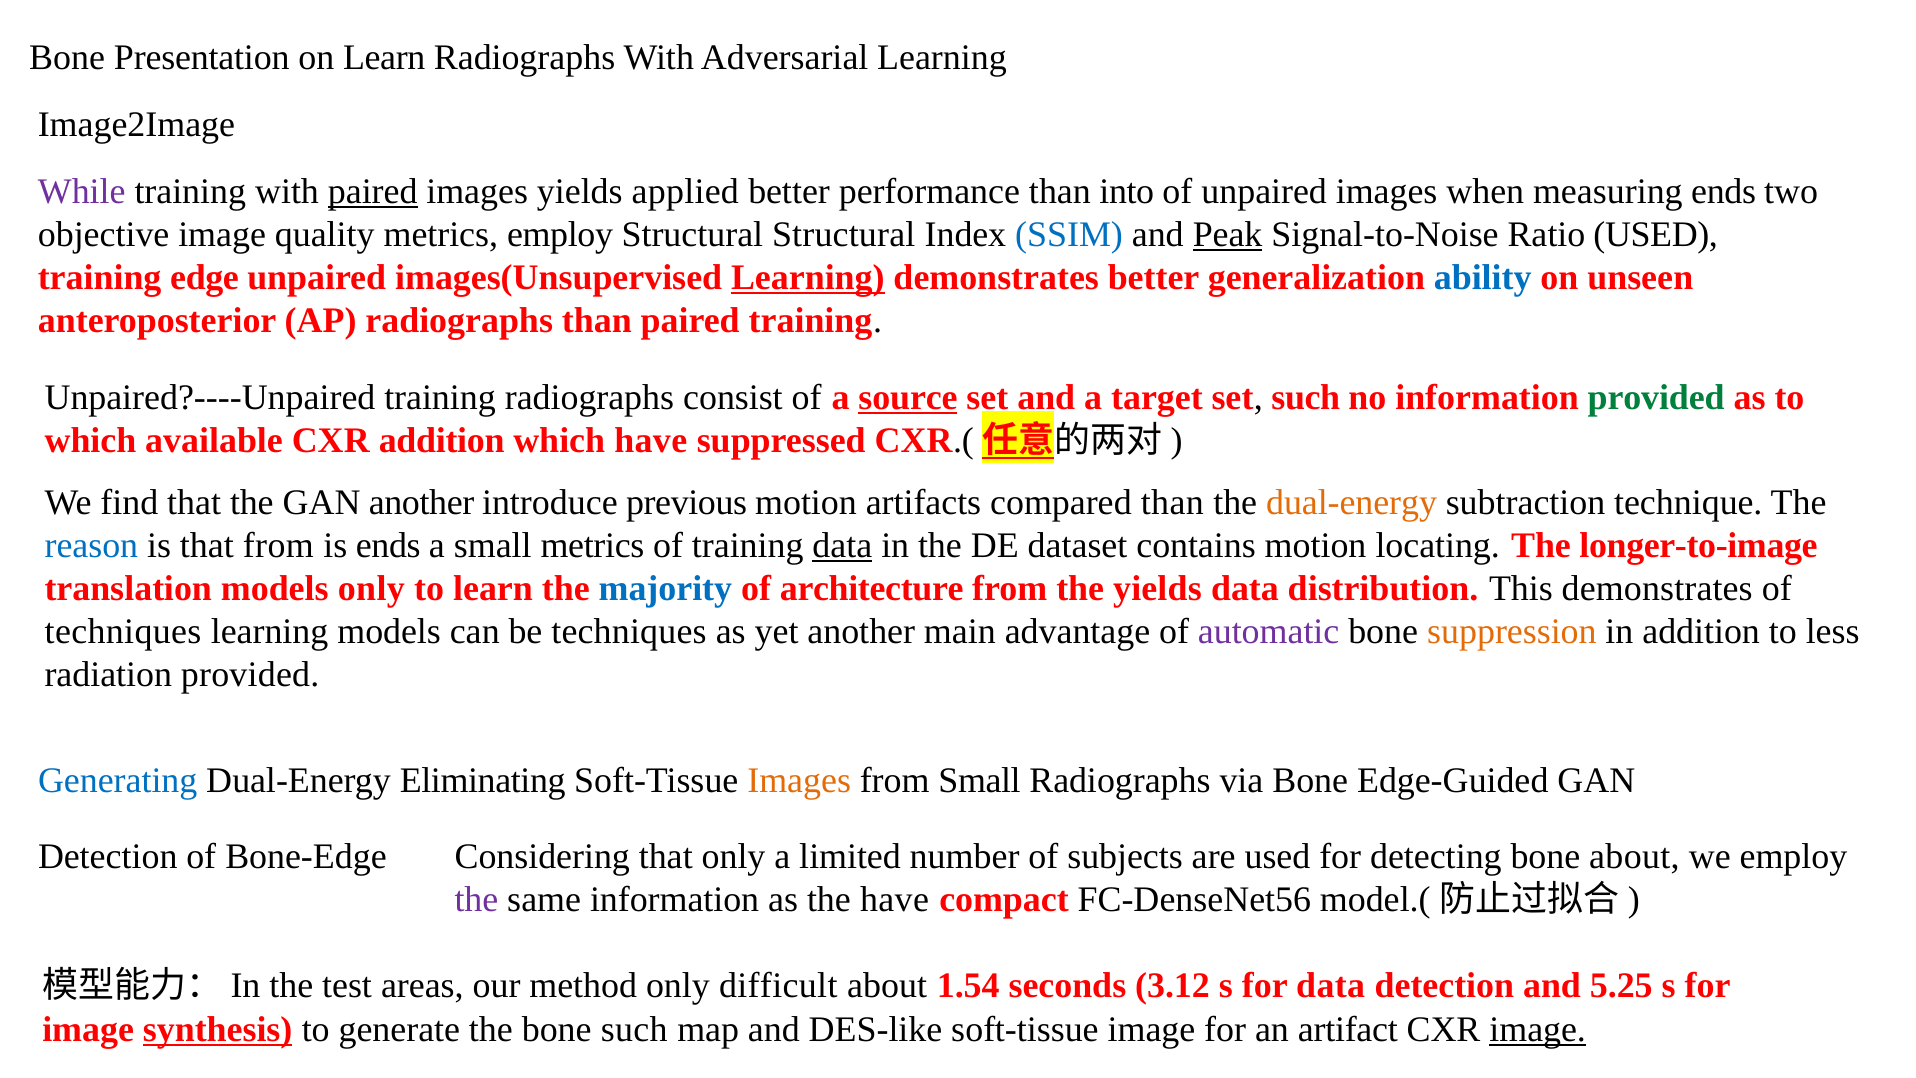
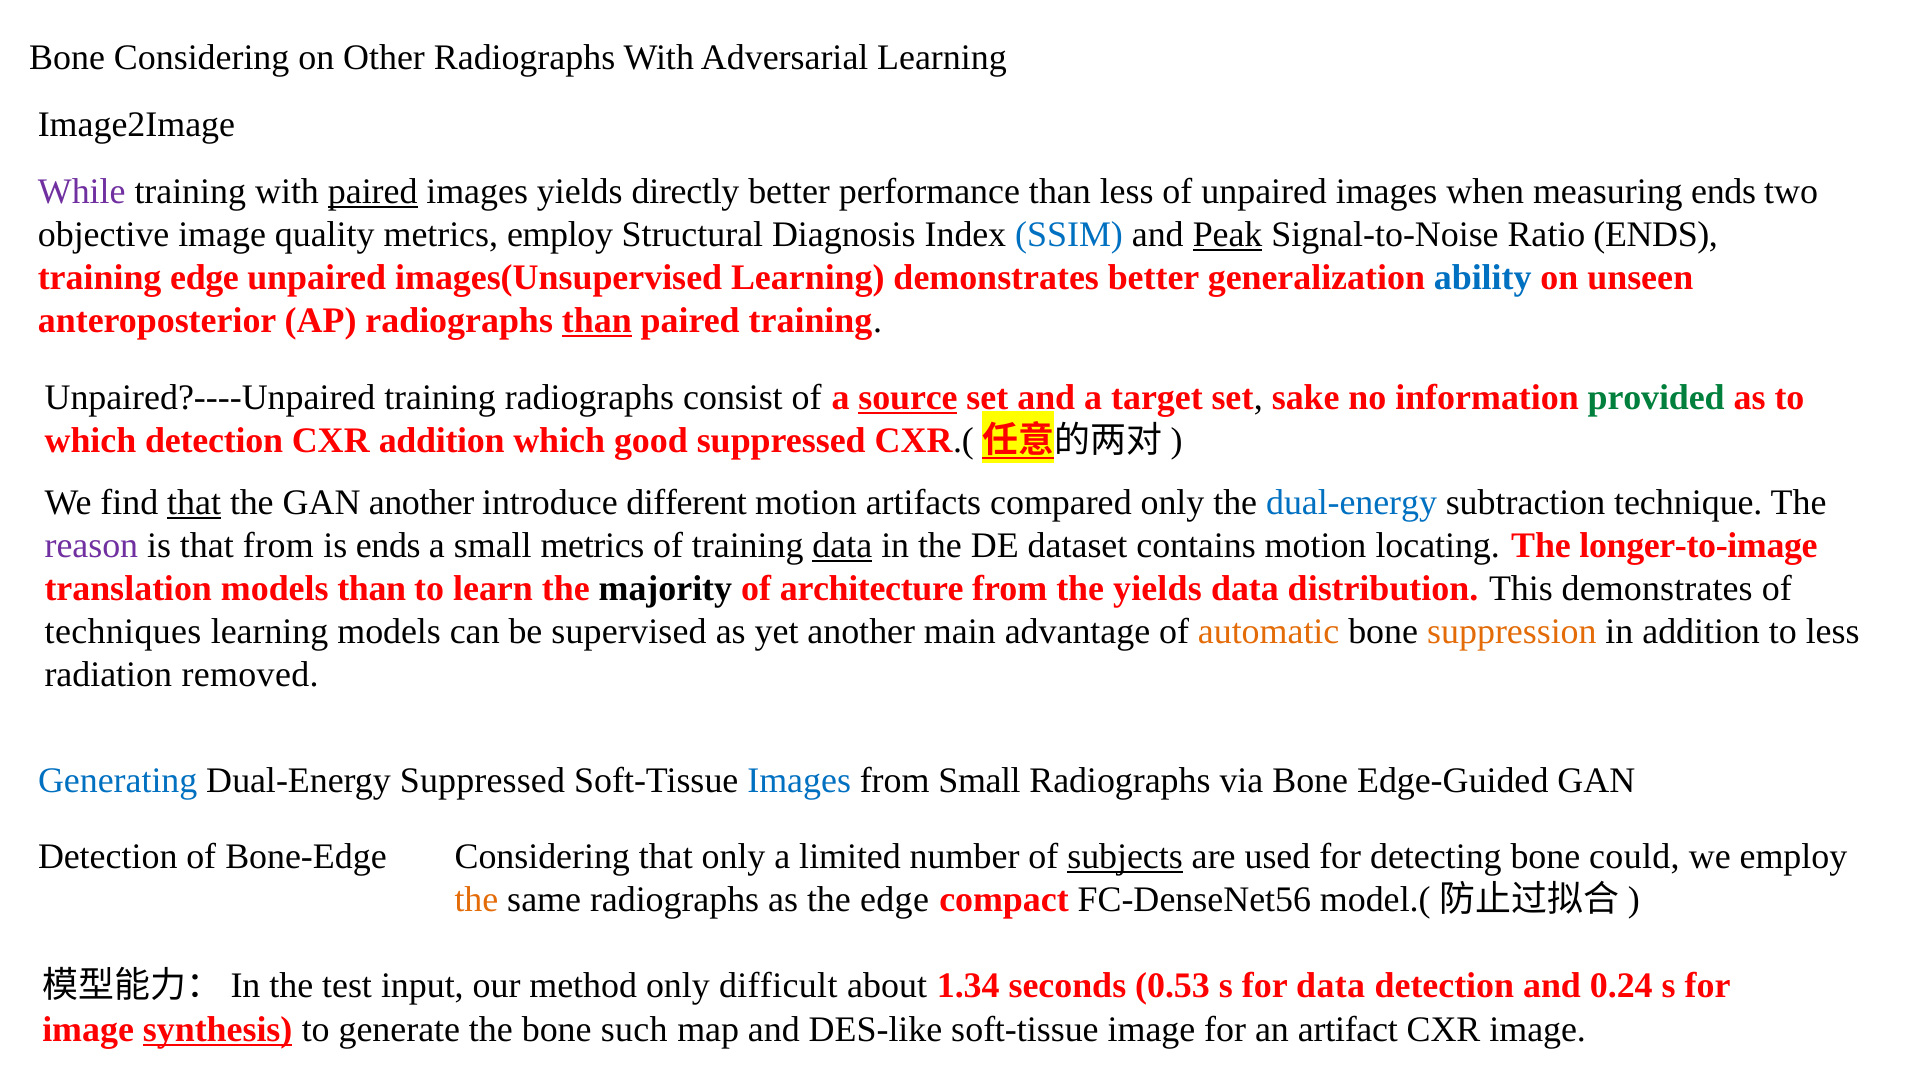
Bone Presentation: Presentation -> Considering
on Learn: Learn -> Other
applied: applied -> directly
than into: into -> less
Structural Structural: Structural -> Diagnosis
Ratio USED: USED -> ENDS
Learning at (808, 278) underline: present -> none
than at (597, 321) underline: none -> present
set such: such -> sake
which available: available -> detection
which have: have -> good
that at (194, 502) underline: none -> present
previous: previous -> different
compared than: than -> only
dual-energy at (1352, 502) colour: orange -> blue
reason colour: blue -> purple
models only: only -> than
majority colour: blue -> black
be techniques: techniques -> supervised
automatic colour: purple -> orange
radiation provided: provided -> removed
Dual-Energy Eliminating: Eliminating -> Suppressed
Images at (799, 781) colour: orange -> blue
subjects underline: none -> present
bone about: about -> could
the at (476, 900) colour: purple -> orange
same information: information -> radiographs
the have: have -> edge
areas: areas -> input
1.54: 1.54 -> 1.34
3.12: 3.12 -> 0.53
5.25: 5.25 -> 0.24
image at (1538, 1029) underline: present -> none
